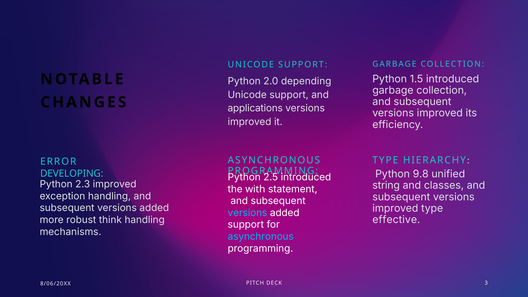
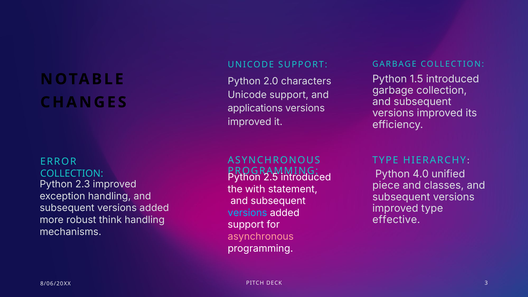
depending: depending -> characters
9.8: 9.8 -> 4.0
DEVELOPING at (72, 173): DEVELOPING -> COLLECTION
string: string -> piece
asynchronous at (261, 237) colour: light blue -> pink
